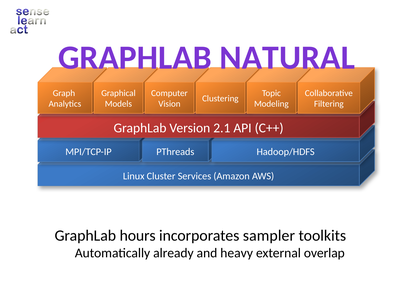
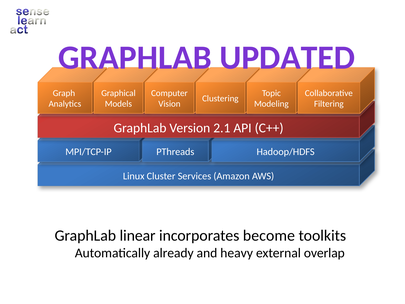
NATURAL: NATURAL -> UPDATED
hours: hours -> linear
sampler: sampler -> become
